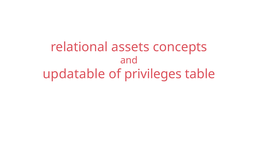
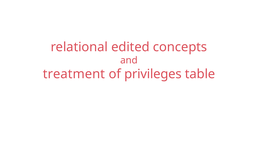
assets: assets -> edited
updatable: updatable -> treatment
